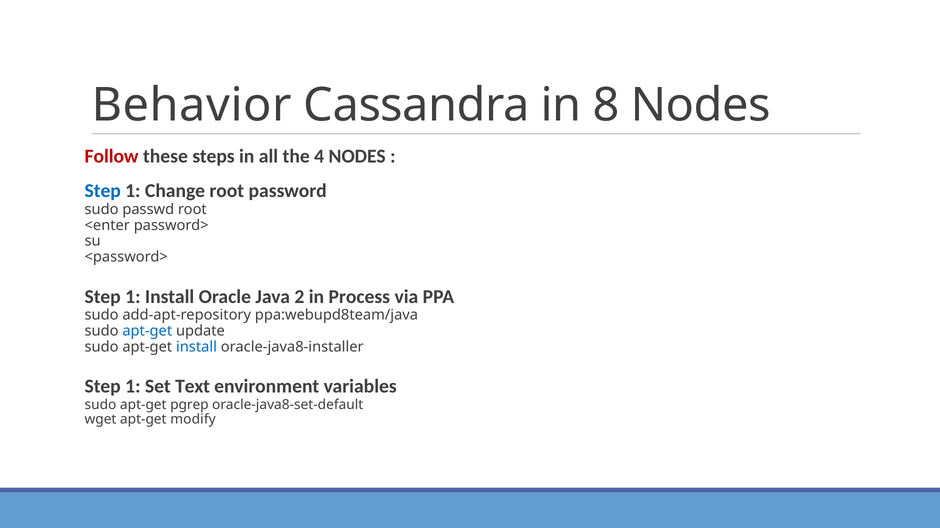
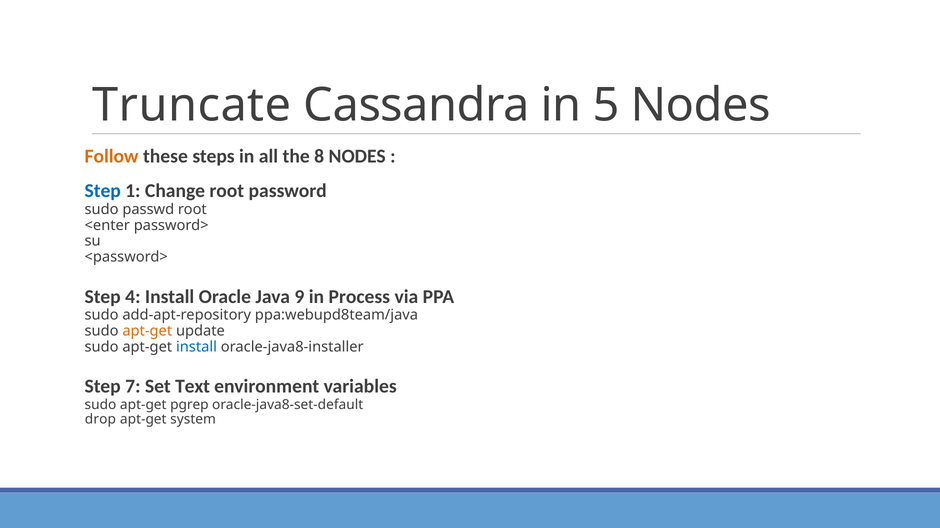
Behavior: Behavior -> Truncate
8: 8 -> 5
Follow colour: red -> orange
4: 4 -> 8
1 at (133, 297): 1 -> 4
2: 2 -> 9
apt-get at (147, 331) colour: blue -> orange
1 at (133, 387): 1 -> 7
wget: wget -> drop
modify: modify -> system
